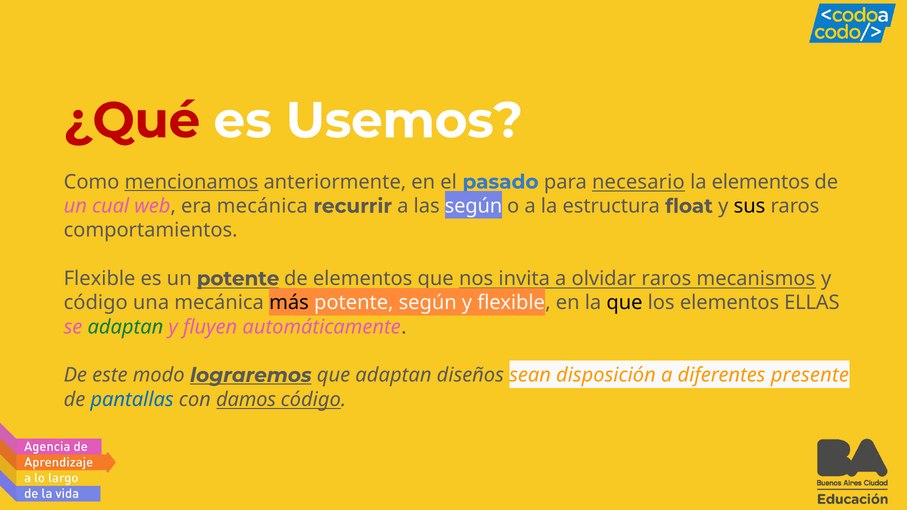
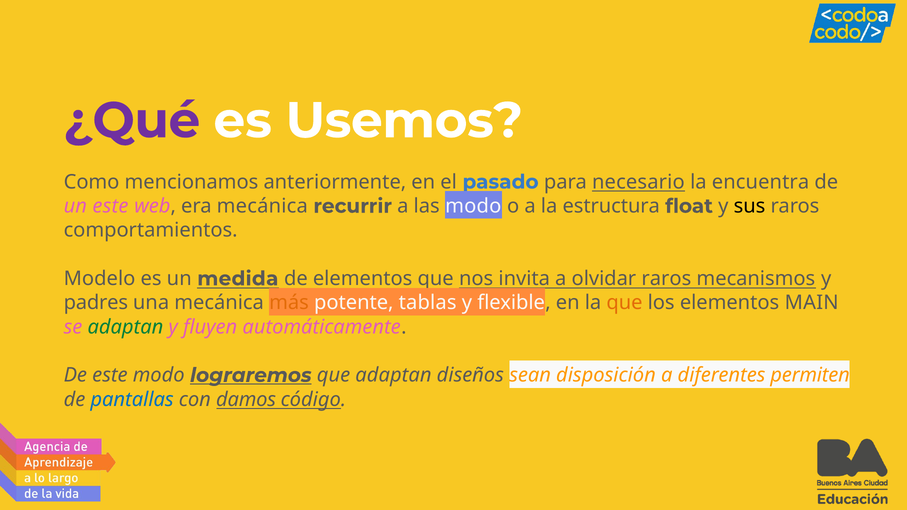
¿Qué colour: red -> purple
mencionamos underline: present -> none
la elementos: elementos -> encuentra
un cual: cual -> este
las según: según -> modo
Flexible at (100, 279): Flexible -> Modelo
un potente: potente -> medida
código at (96, 303): código -> padres
más colour: black -> orange
potente según: según -> tablas
que at (624, 303) colour: black -> orange
ELLAS: ELLAS -> MAIN
presente: presente -> permiten
